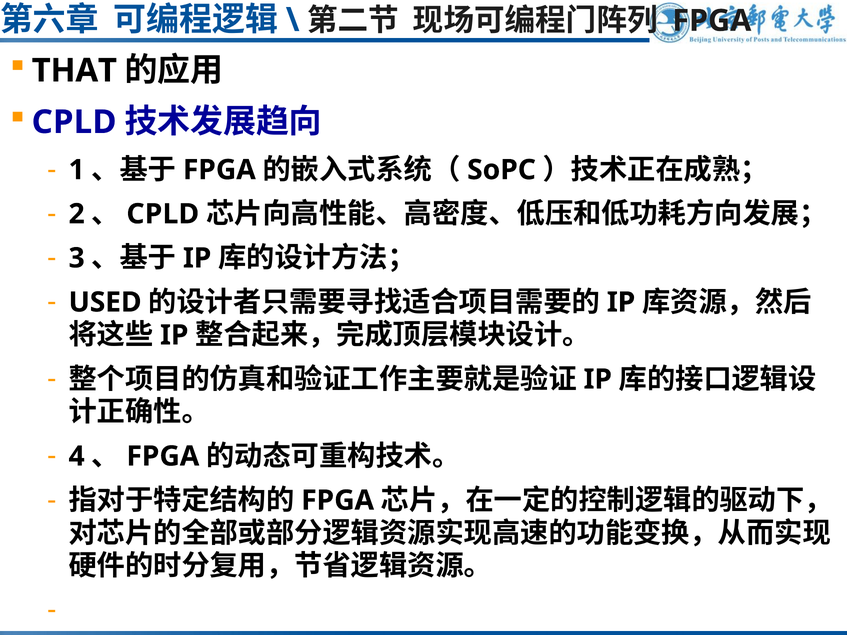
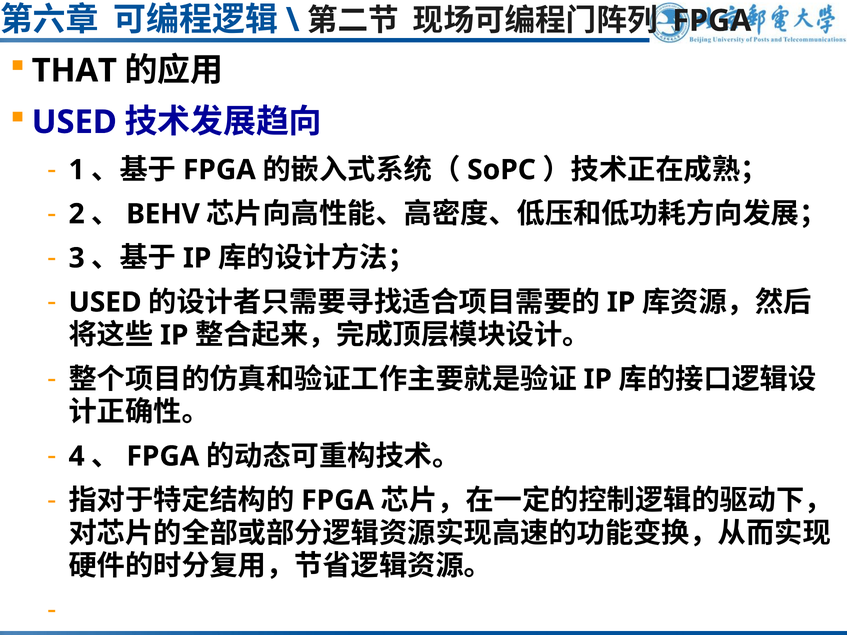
CPLD at (74, 122): CPLD -> USED
CPLD at (163, 214): CPLD -> BEHV
